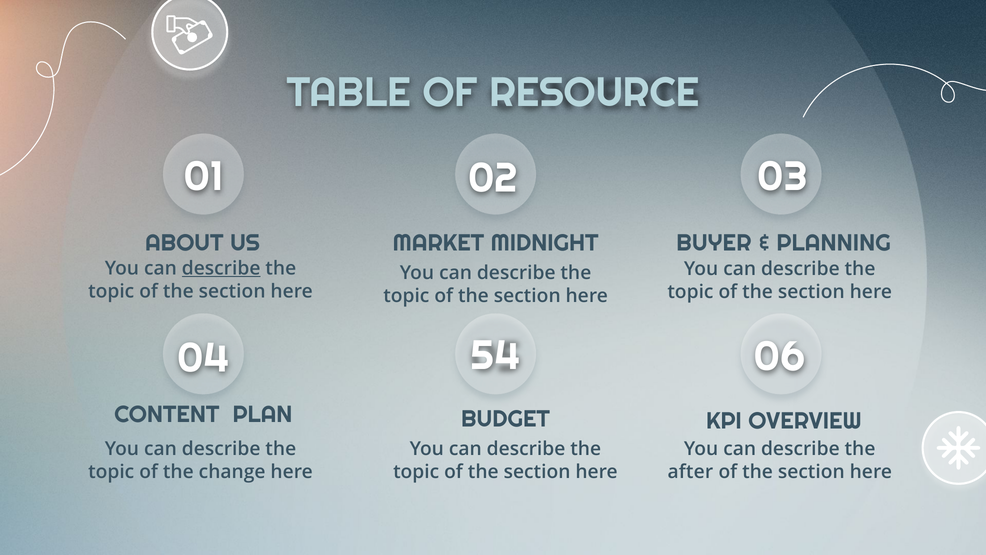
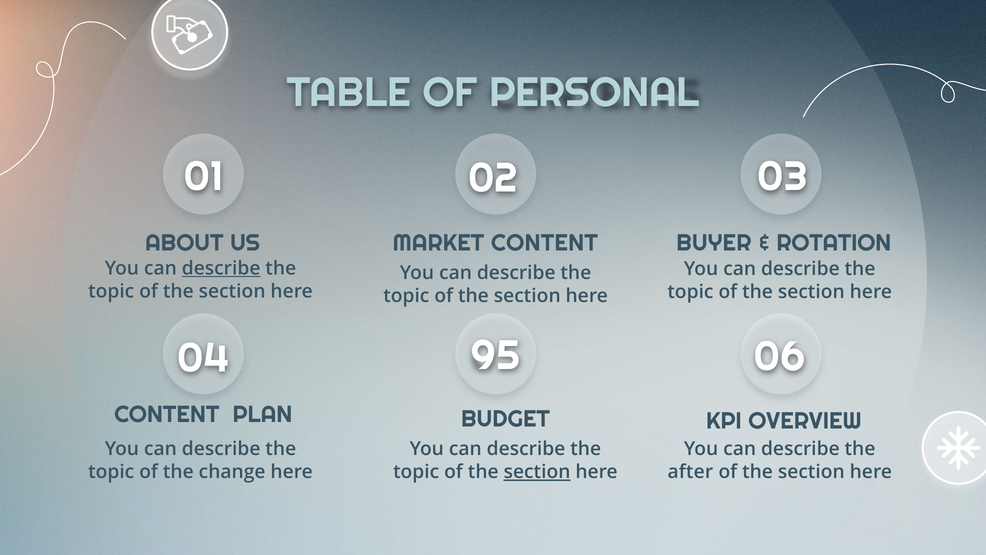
RESOURCE: RESOURCE -> PERSONAL
MARKET MIDNIGHT: MIDNIGHT -> CONTENT
PLANNING: PLANNING -> ROTATION
54: 54 -> 95
section at (537, 472) underline: none -> present
